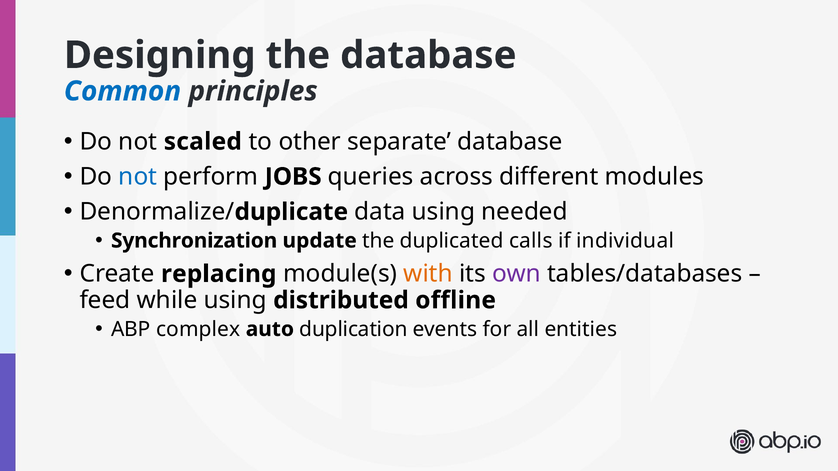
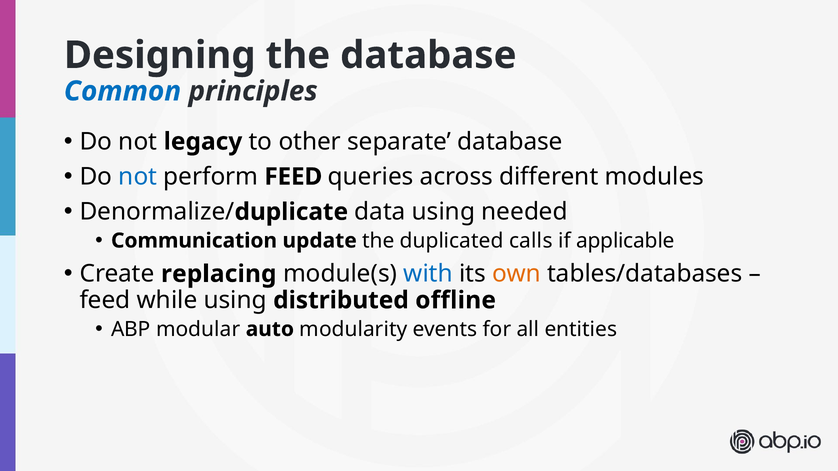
scaled: scaled -> legacy
perform JOBS: JOBS -> FEED
Synchronization: Synchronization -> Communication
individual: individual -> applicable
with colour: orange -> blue
own colour: purple -> orange
complex: complex -> modular
duplication: duplication -> modularity
